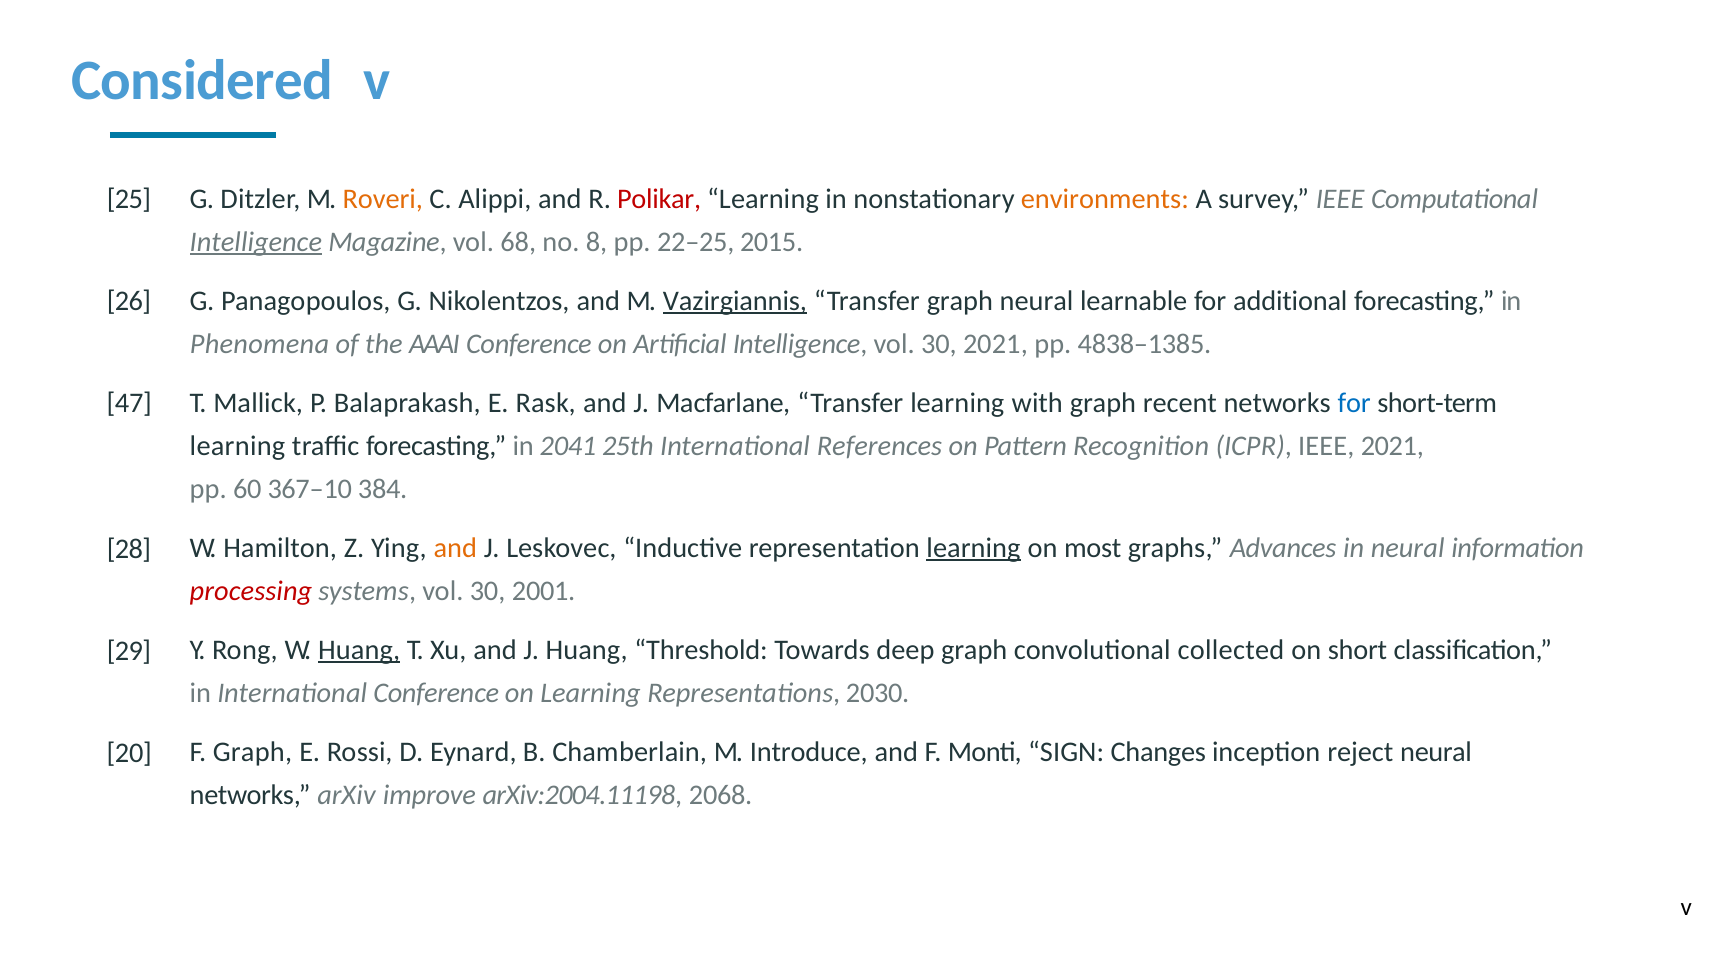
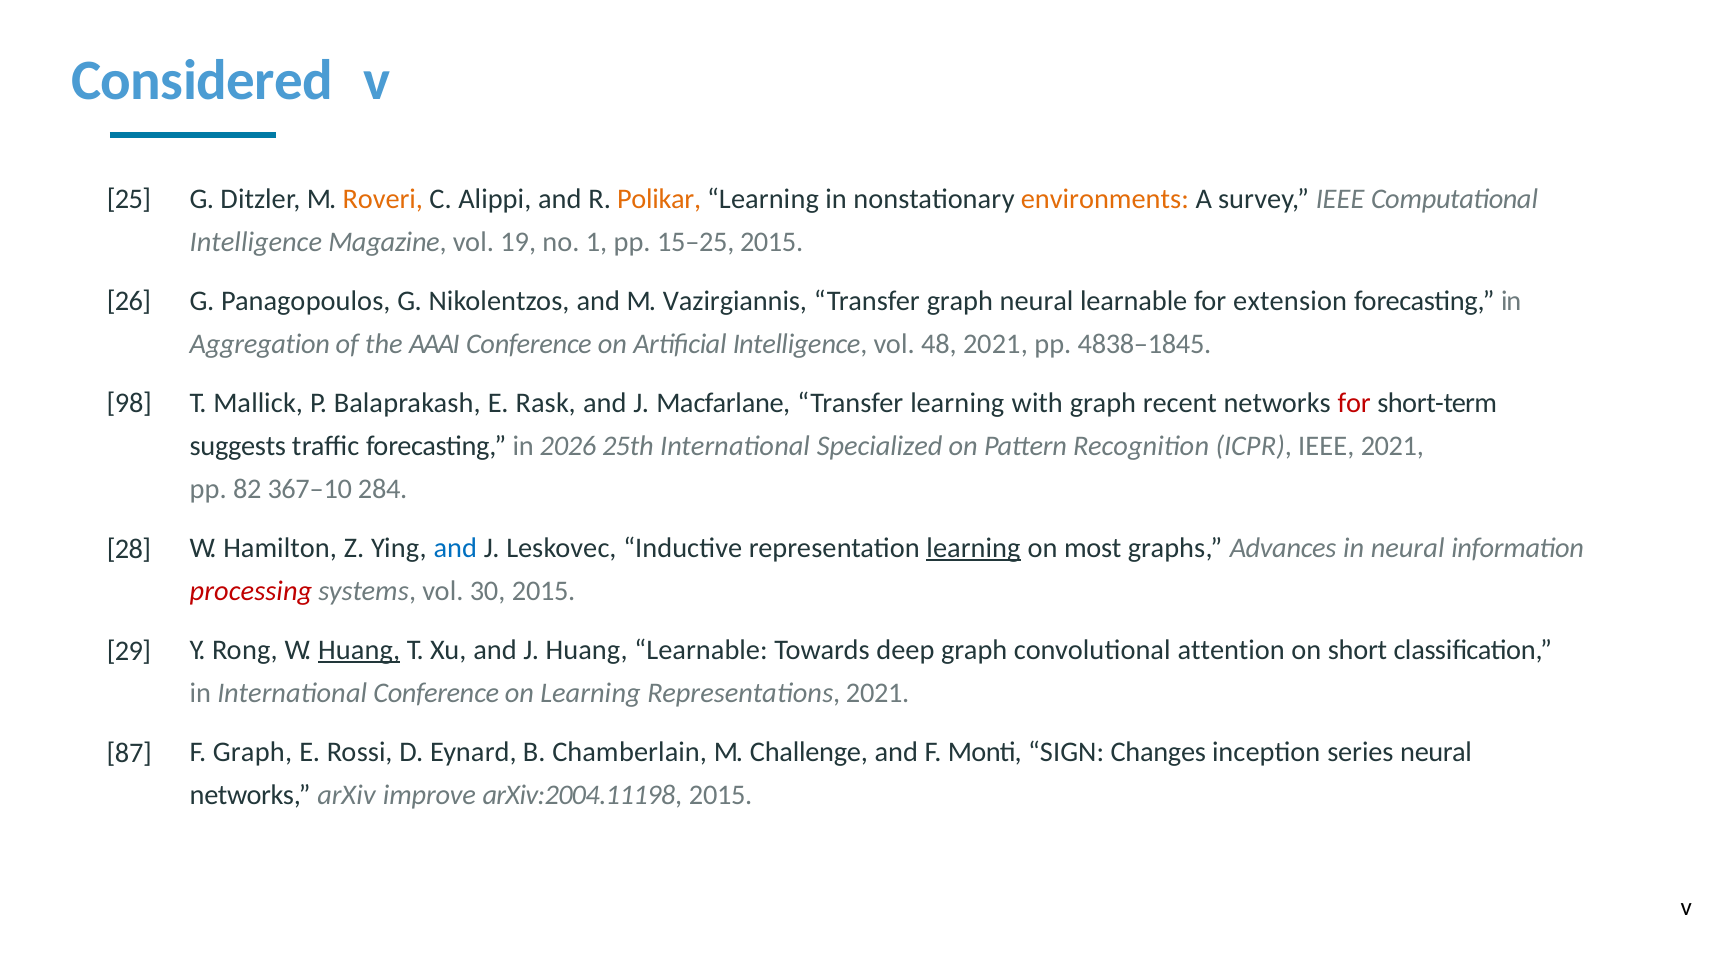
Polikar colour: red -> orange
Intelligence at (256, 242) underline: present -> none
68: 68 -> 19
8: 8 -> 1
22–25: 22–25 -> 15–25
Vazirgiannis underline: present -> none
additional: additional -> extension
Phenomena: Phenomena -> Aggregation
Intelligence vol 30: 30 -> 48
4838–1385: 4838–1385 -> 4838–1845
for at (1354, 403) colour: blue -> red
47: 47 -> 98
learning at (238, 446): learning -> suggests
2041: 2041 -> 2026
References: References -> Specialized
60: 60 -> 82
384: 384 -> 284
and at (455, 548) colour: orange -> blue
30 2001: 2001 -> 2015
Huang Threshold: Threshold -> Learnable
collected: collected -> attention
Representations 2030: 2030 -> 2021
Introduce: Introduce -> Challenge
reject: reject -> series
20: 20 -> 87
arXiv:2004.11198 2068: 2068 -> 2015
